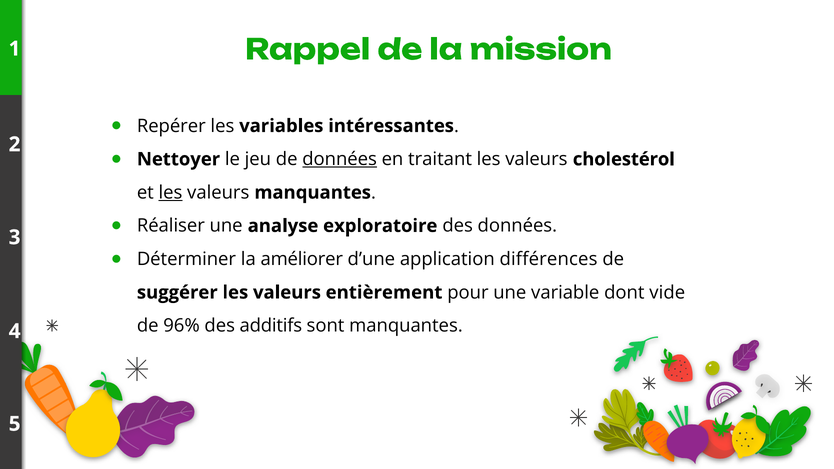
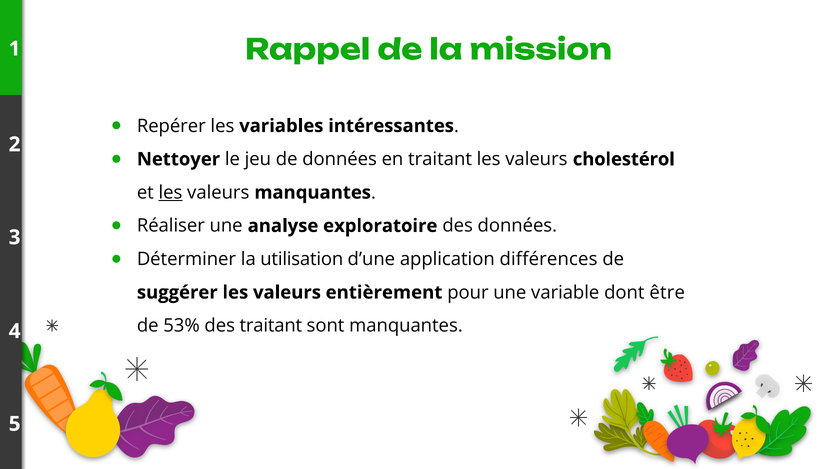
données at (340, 159) underline: present -> none
améliorer: améliorer -> utilisation
vide: vide -> être
96%: 96% -> 53%
des additifs: additifs -> traitant
